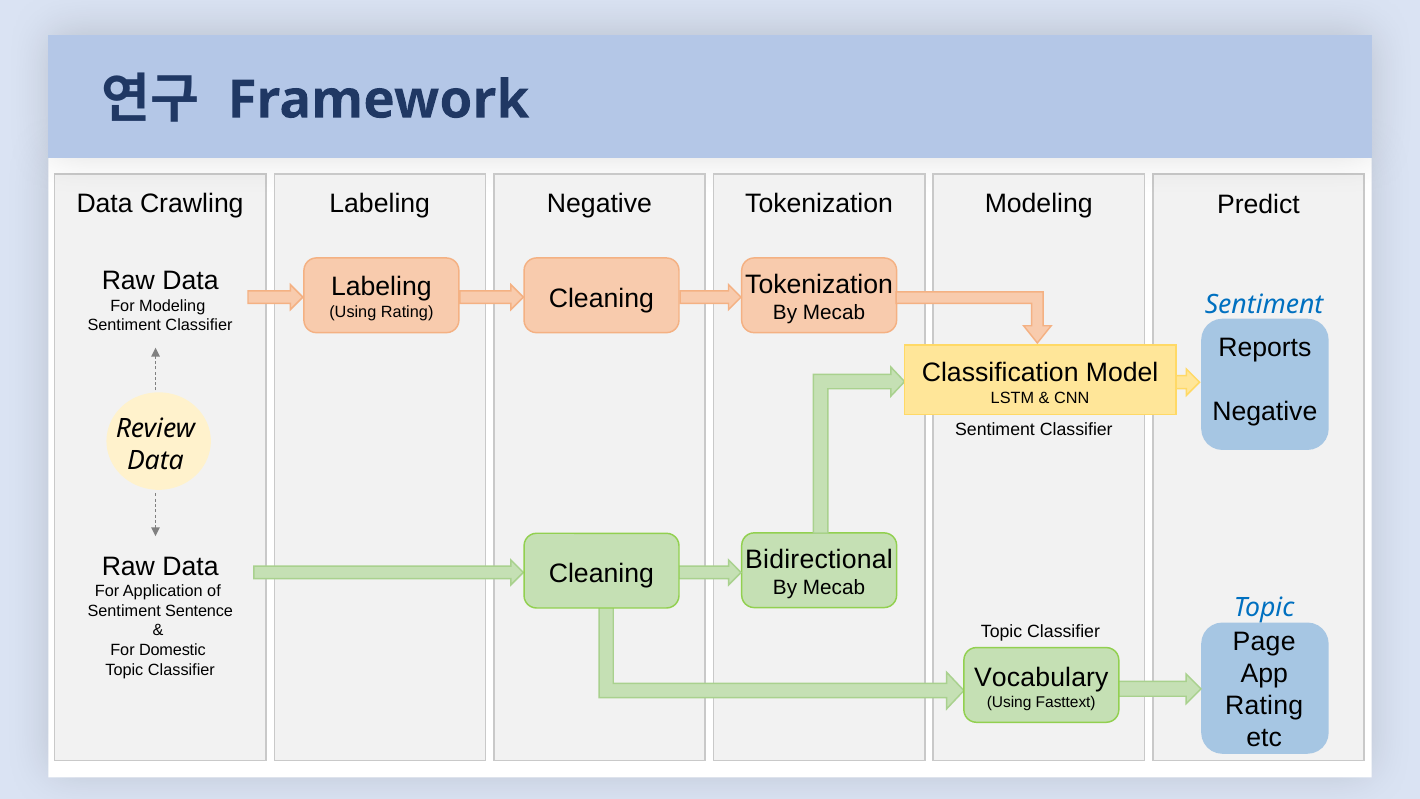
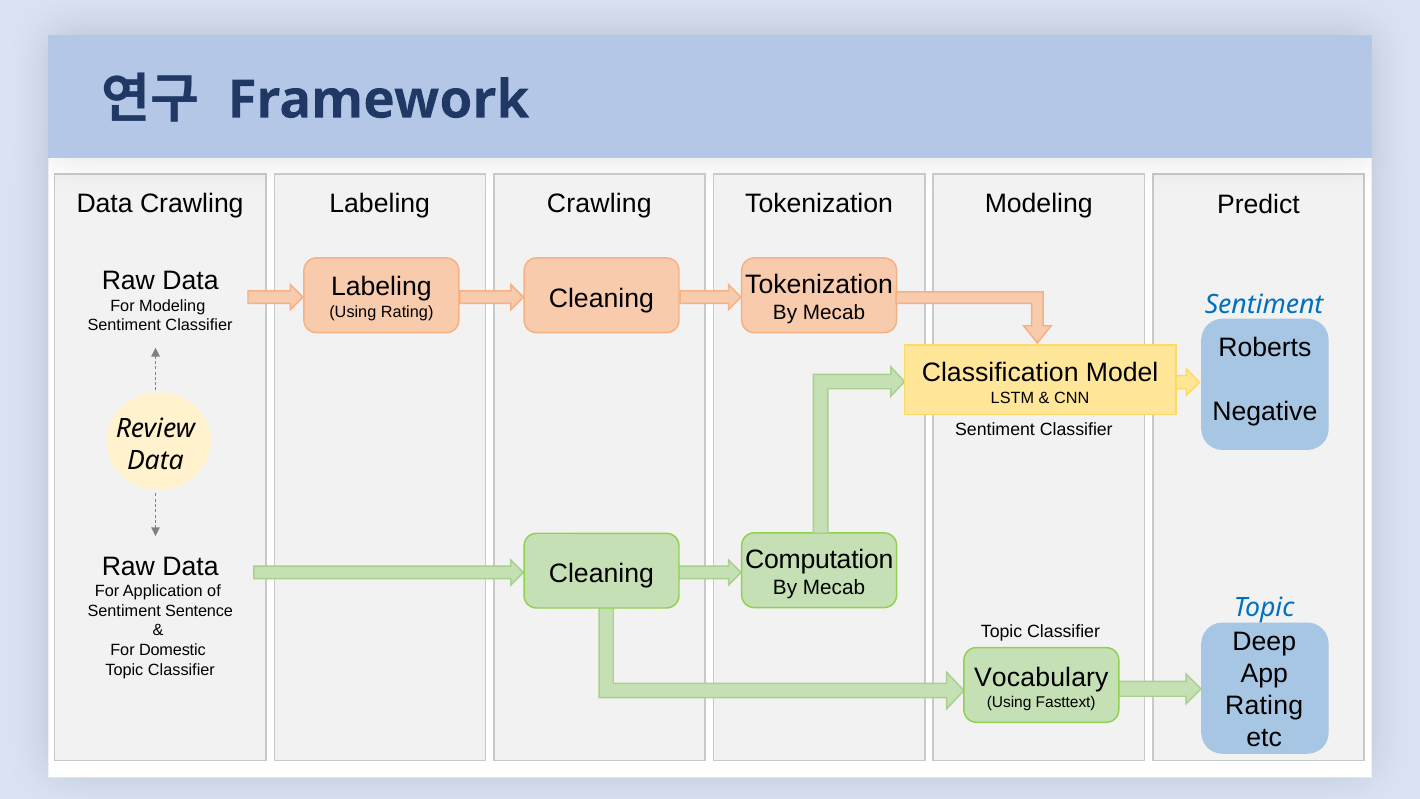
Labeling Negative: Negative -> Crawling
Reports: Reports -> Roberts
Bidirectional: Bidirectional -> Computation
Page: Page -> Deep
